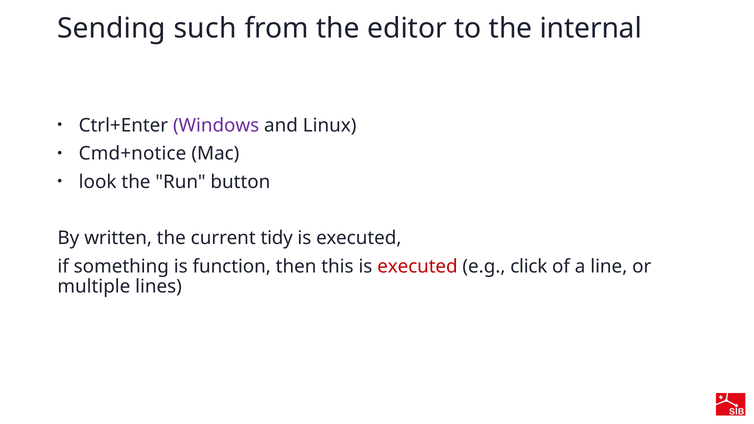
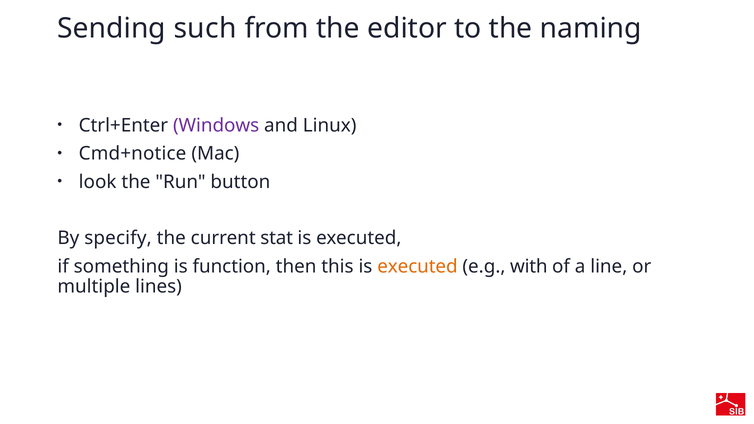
internal: internal -> naming
written: written -> specify
tidy: tidy -> stat
executed at (417, 266) colour: red -> orange
click: click -> with
